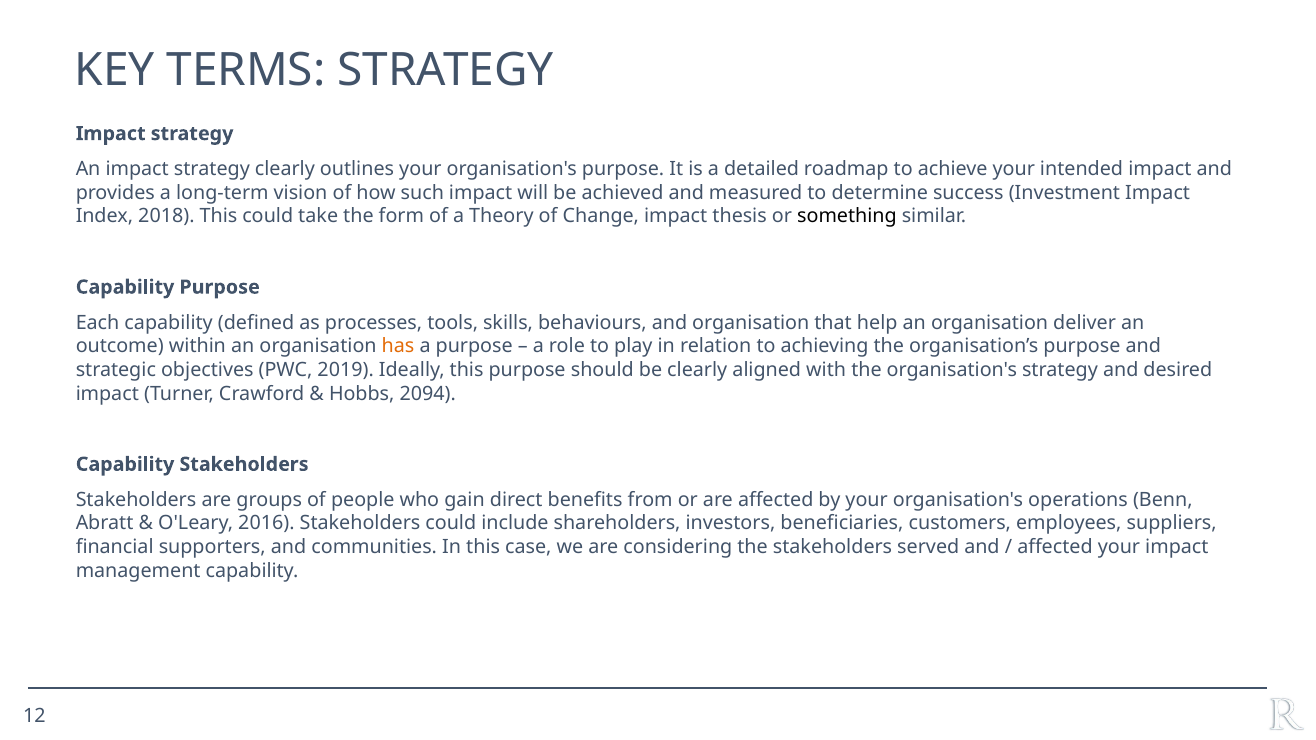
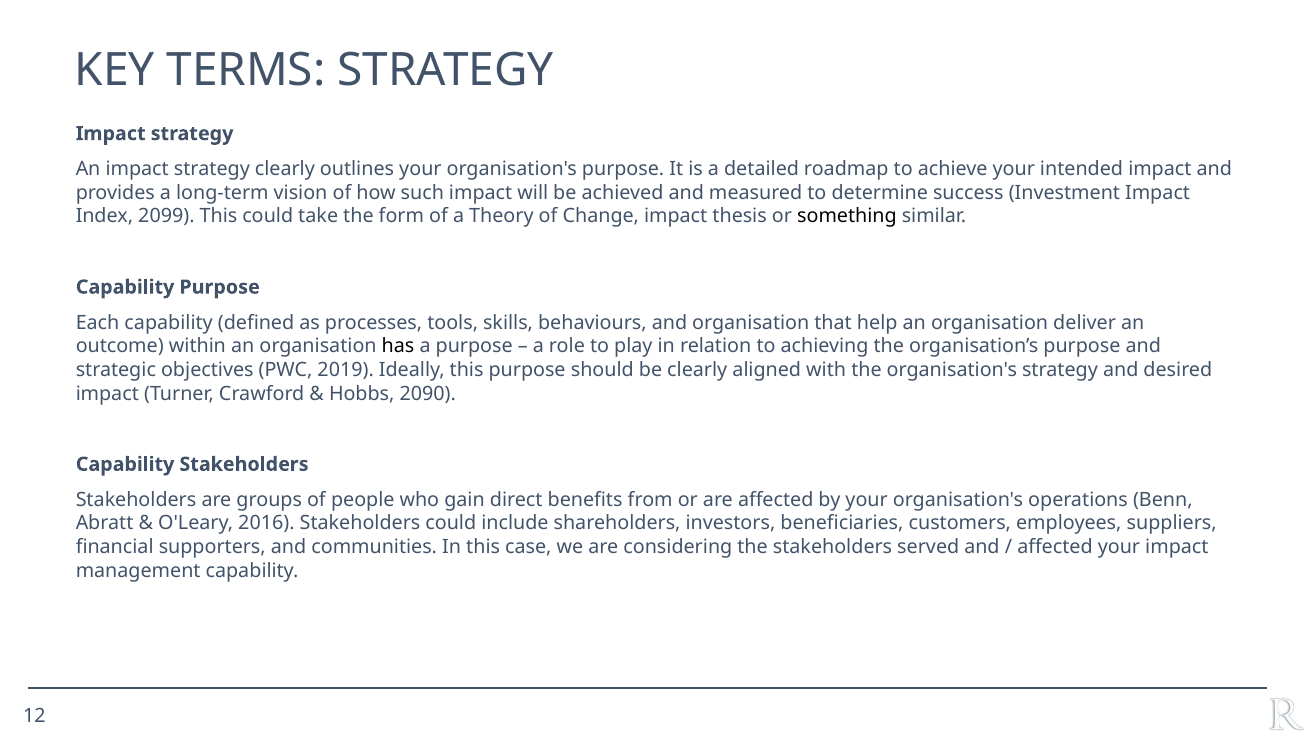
2018: 2018 -> 2099
has colour: orange -> black
2094: 2094 -> 2090
